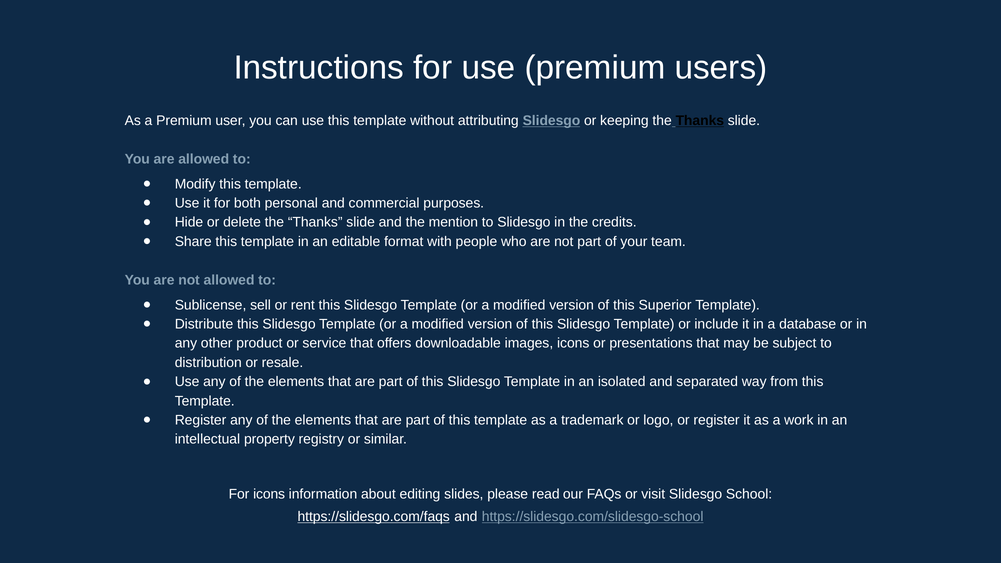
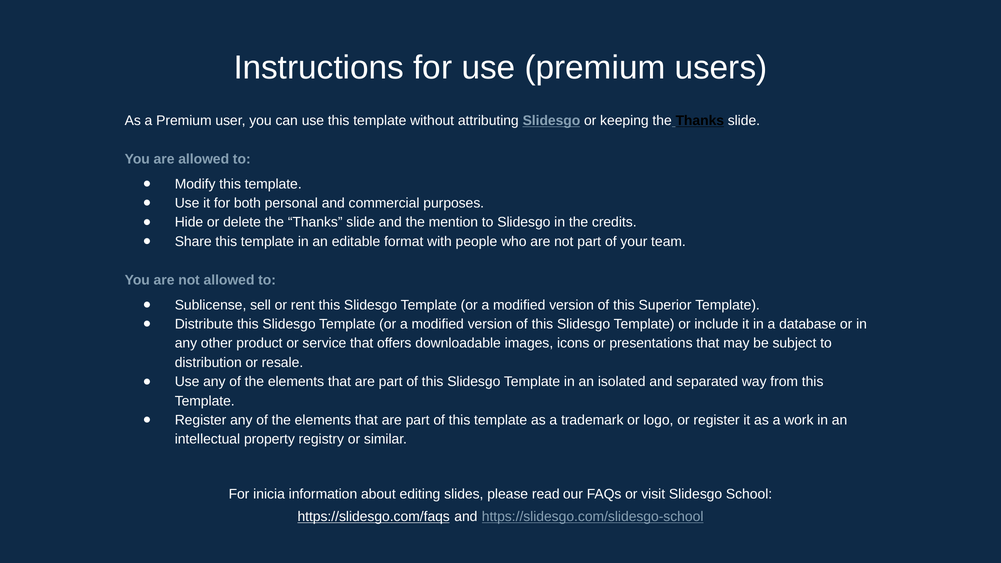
For icons: icons -> inicia
